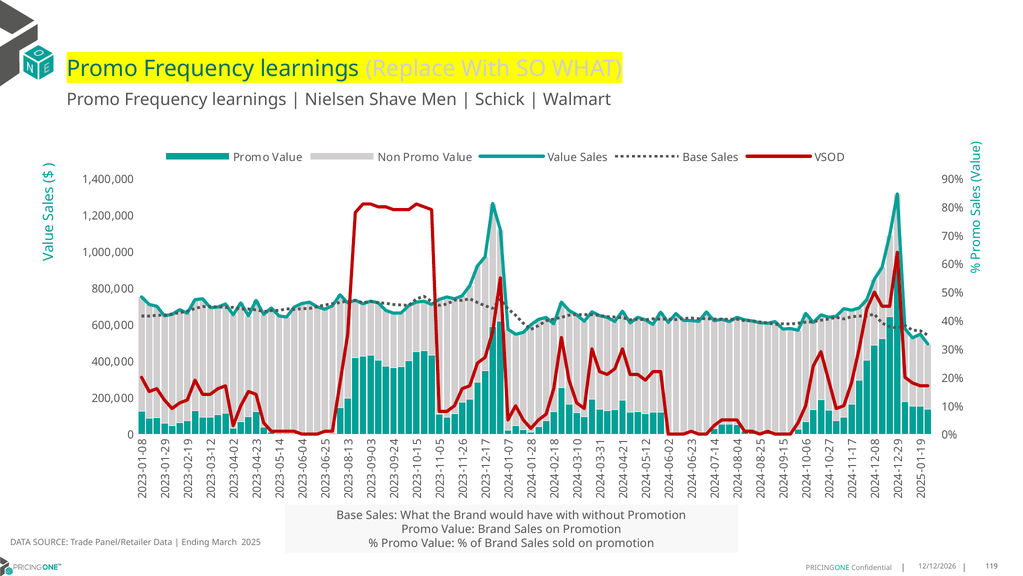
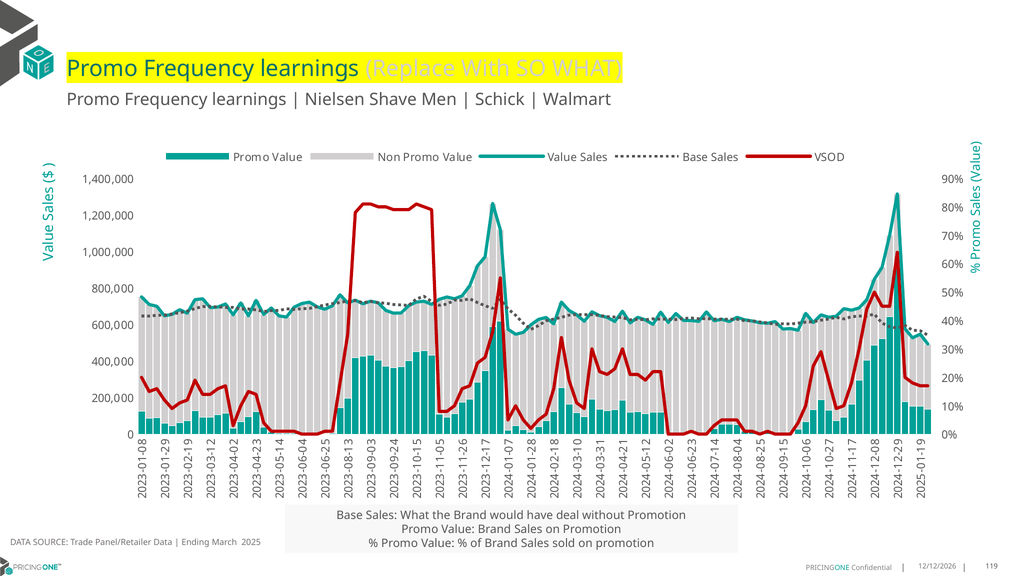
have with: with -> deal
